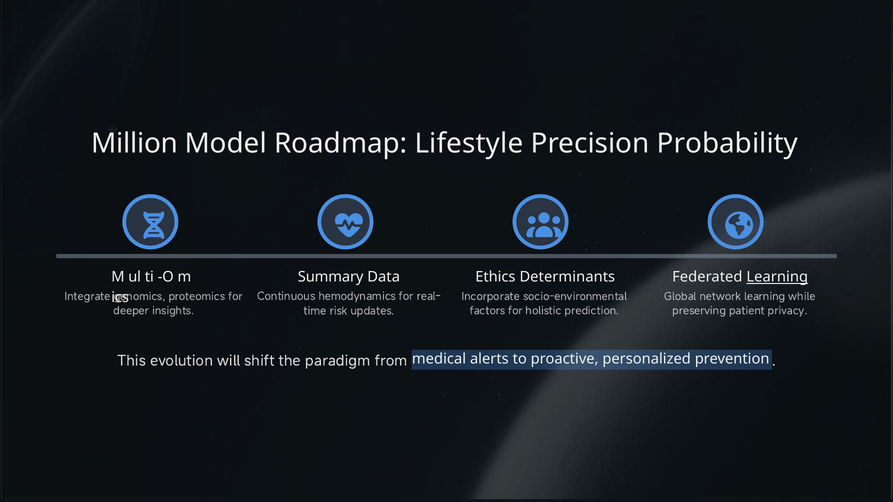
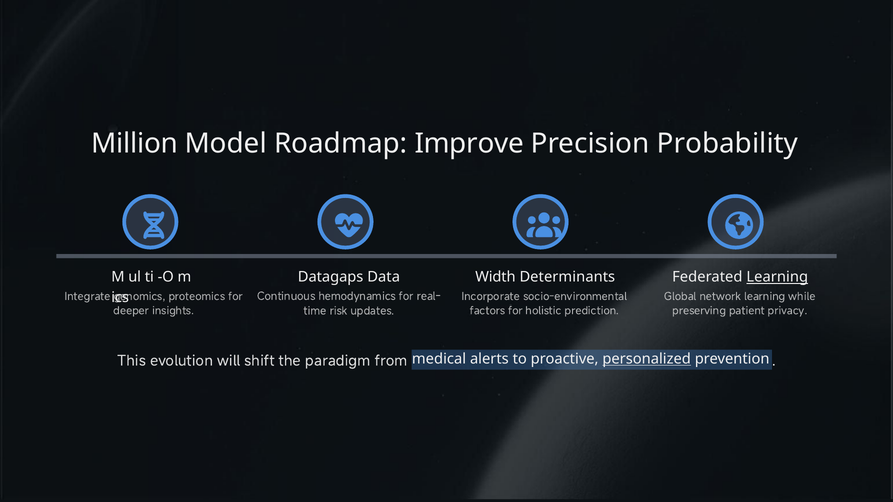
Lifestyle: Lifestyle -> Improve
Summary: Summary -> Datagaps
Ethics: Ethics -> Width
personalized underline: none -> present
